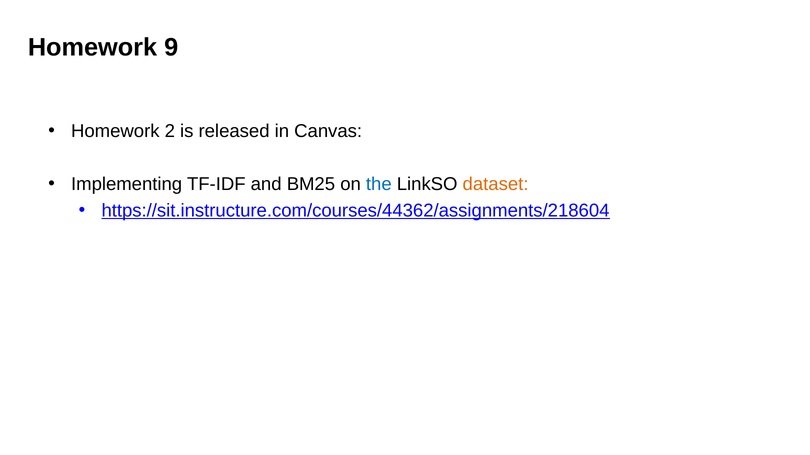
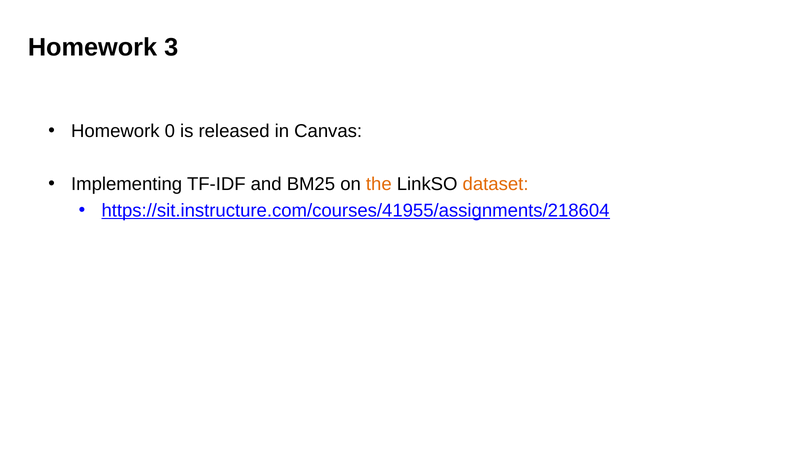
9: 9 -> 3
2: 2 -> 0
the colour: blue -> orange
https://sit.instructure.com/courses/44362/assignments/218604: https://sit.instructure.com/courses/44362/assignments/218604 -> https://sit.instructure.com/courses/41955/assignments/218604
